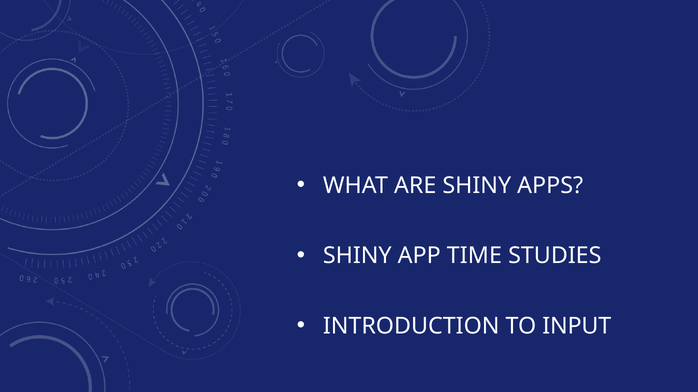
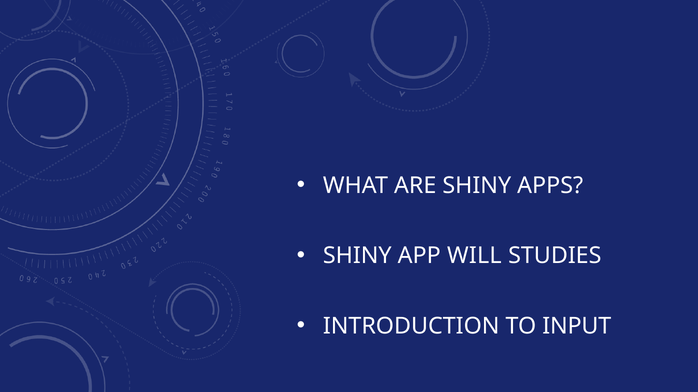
TIME: TIME -> WILL
